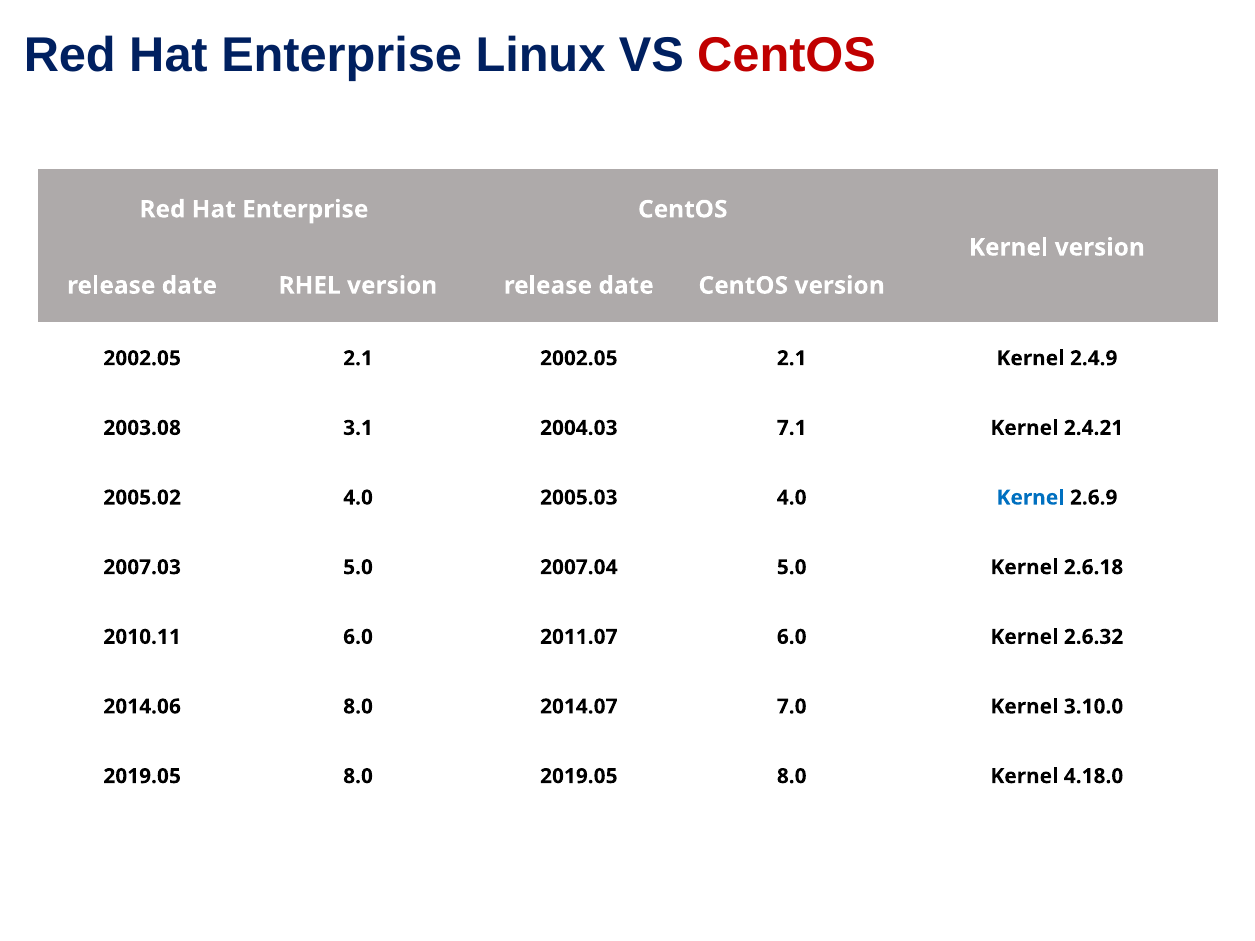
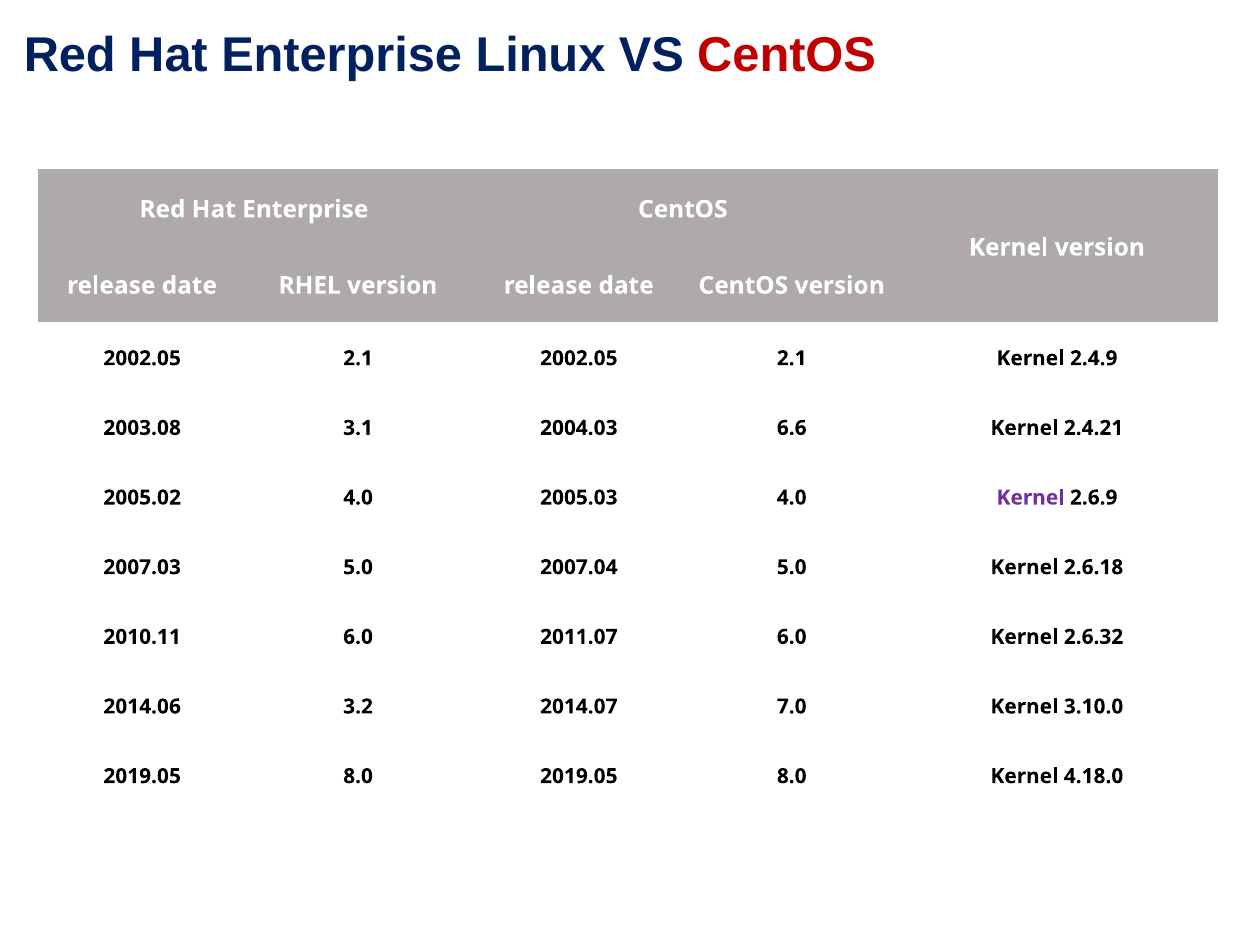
7.1: 7.1 -> 6.6
Kernel at (1030, 498) colour: blue -> purple
2014.06 8.0: 8.0 -> 3.2
